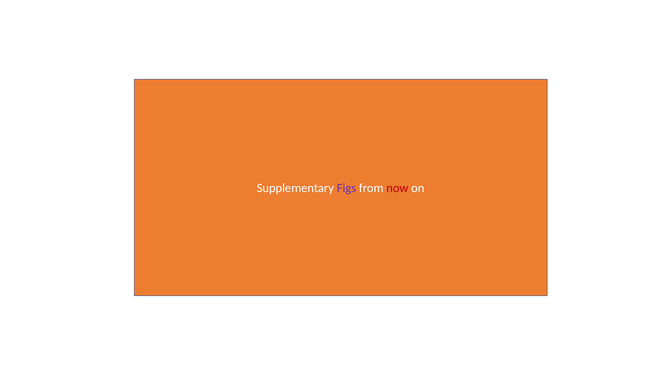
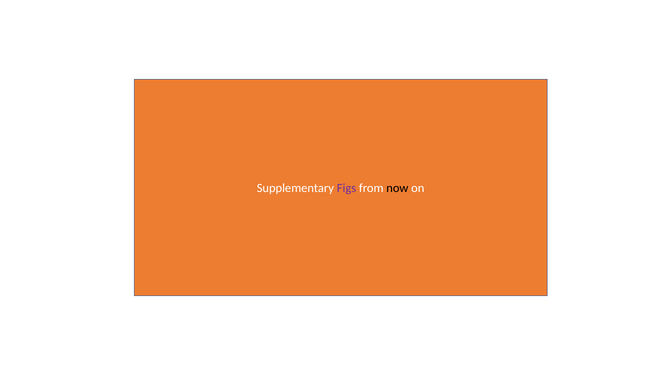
now colour: red -> black
